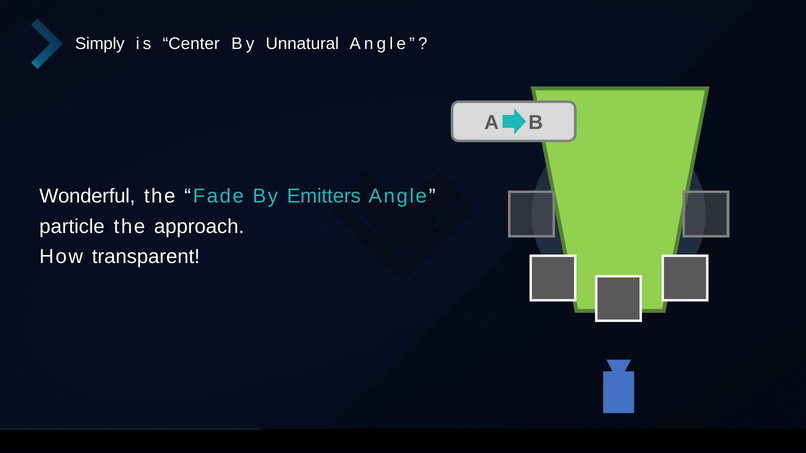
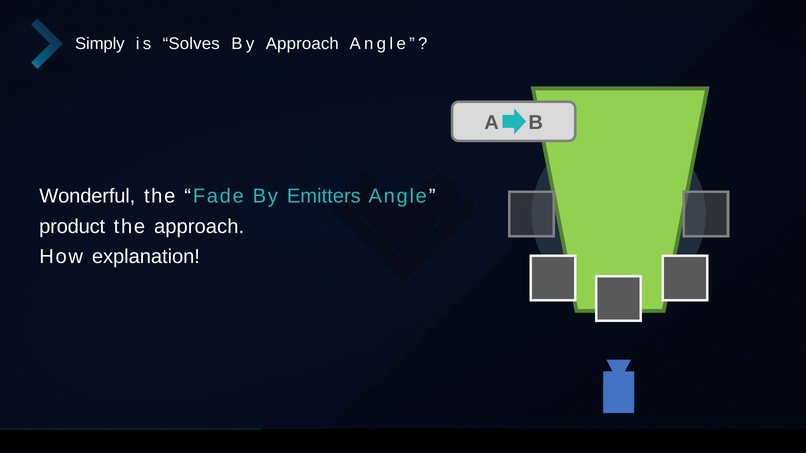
Center: Center -> Solves
By Unnatural: Unnatural -> Approach
particle: particle -> product
transparent: transparent -> explanation
